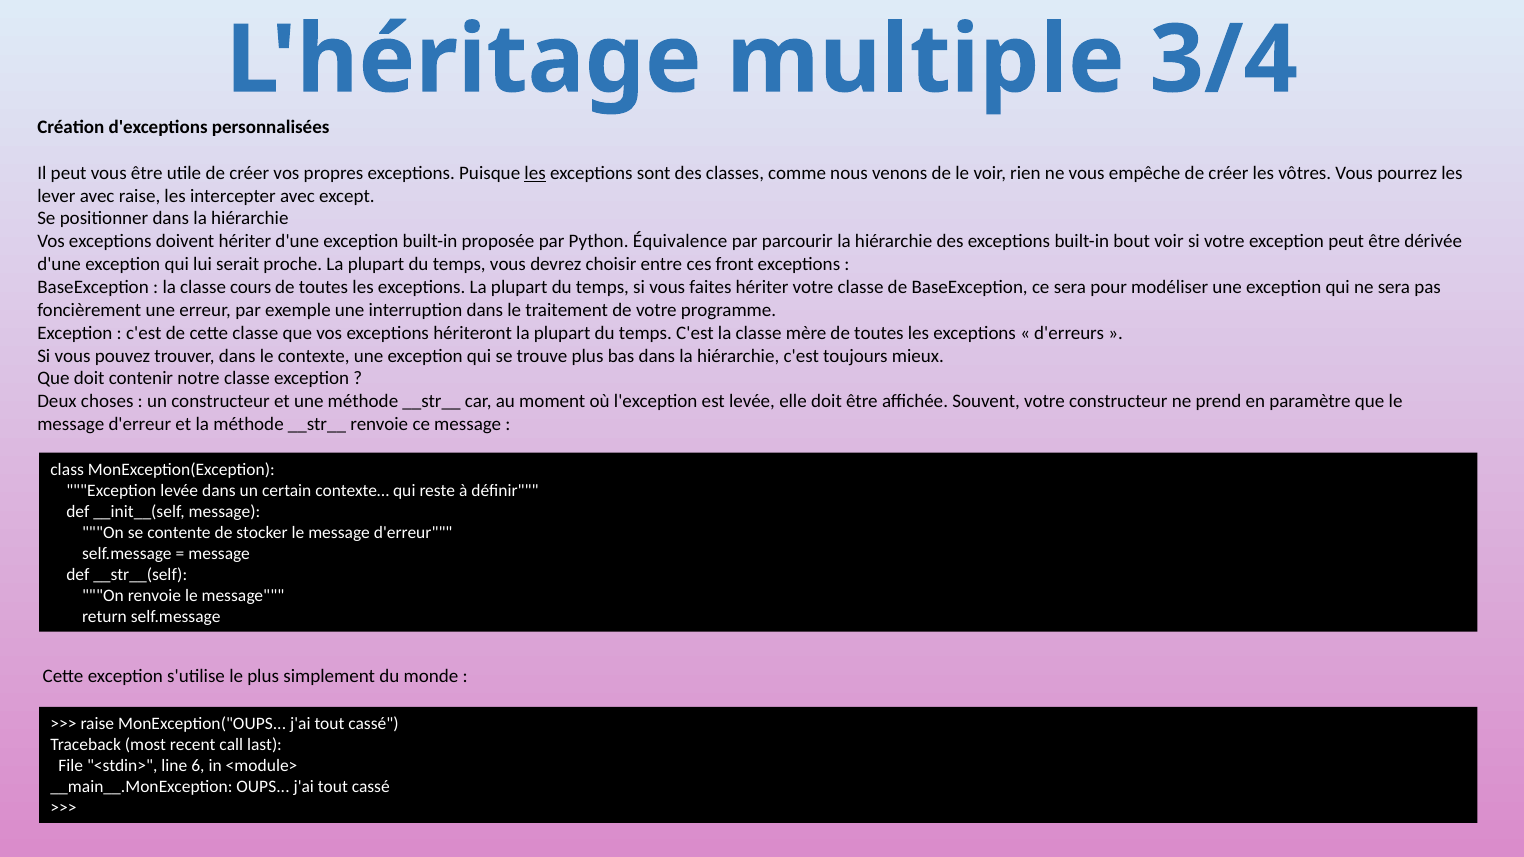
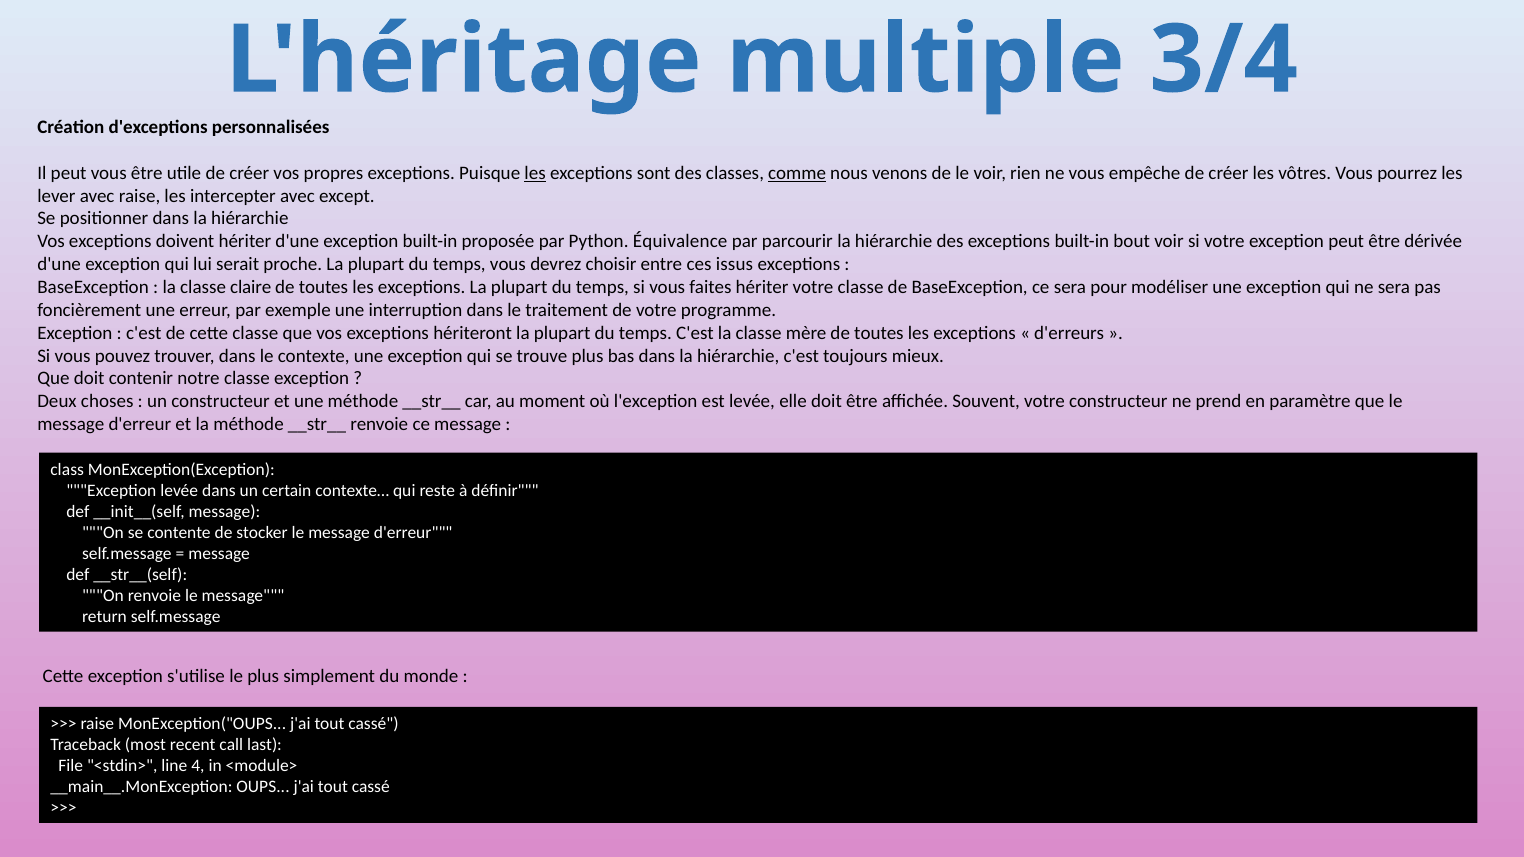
comme underline: none -> present
front: front -> issus
cours: cours -> claire
6: 6 -> 4
